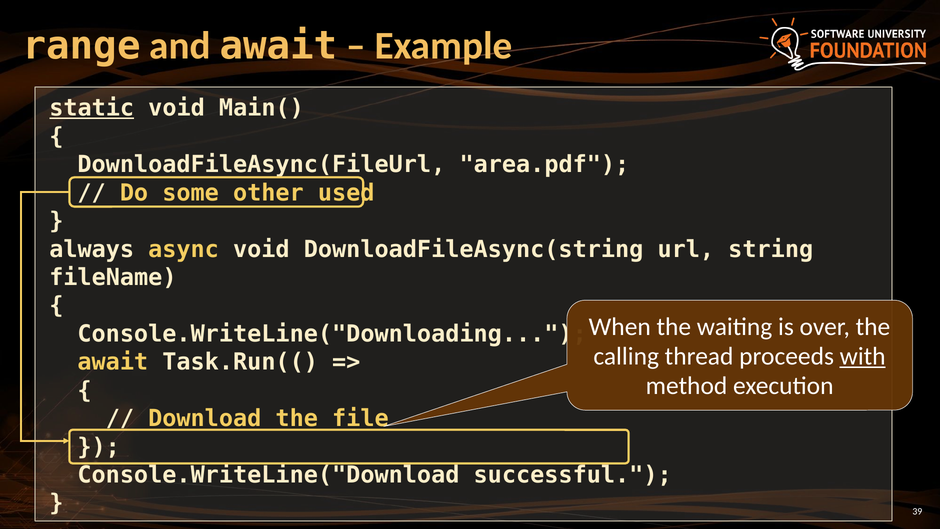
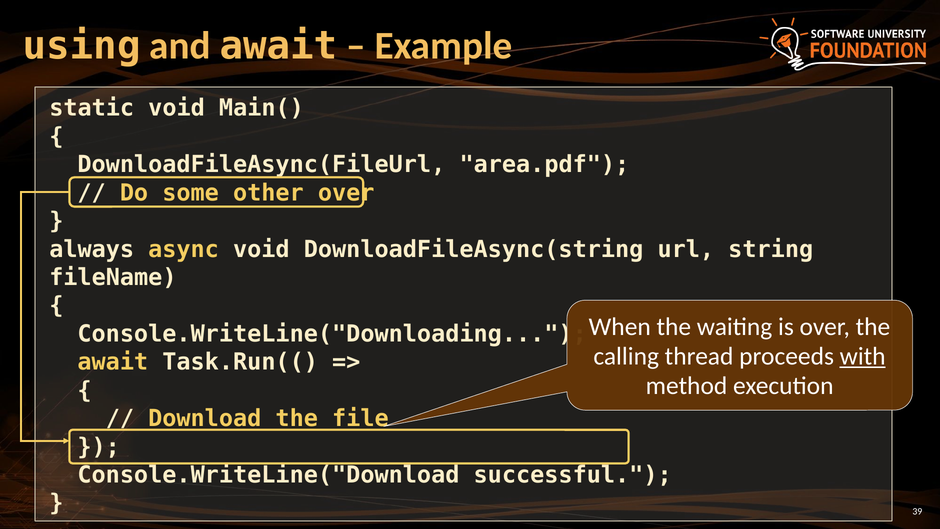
range: range -> using
static underline: present -> none
other used: used -> over
